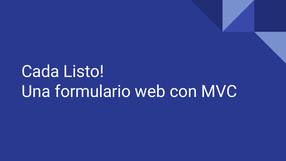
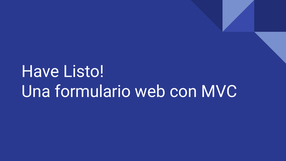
Cada: Cada -> Have
